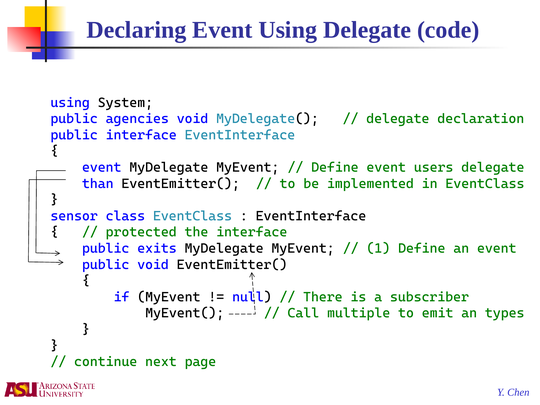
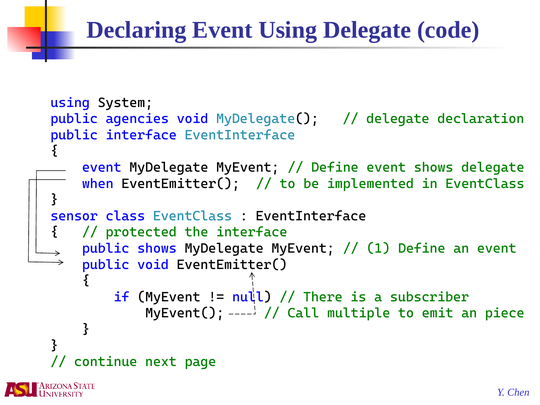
event users: users -> shows
than: than -> when
public exits: exits -> shows
types: types -> piece
